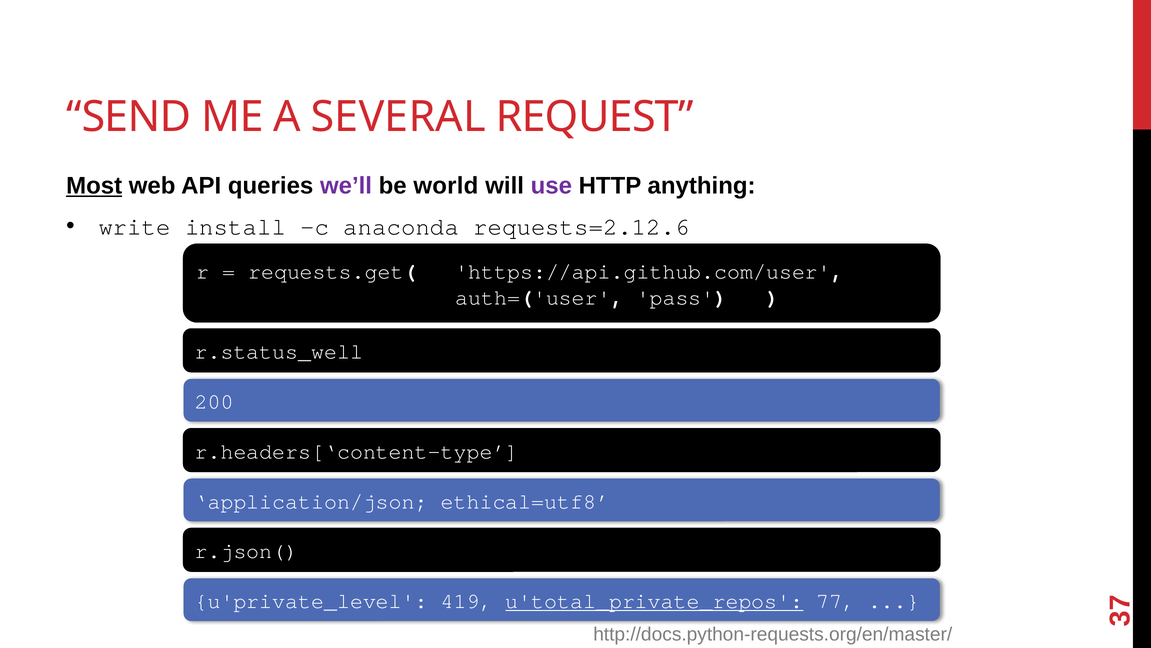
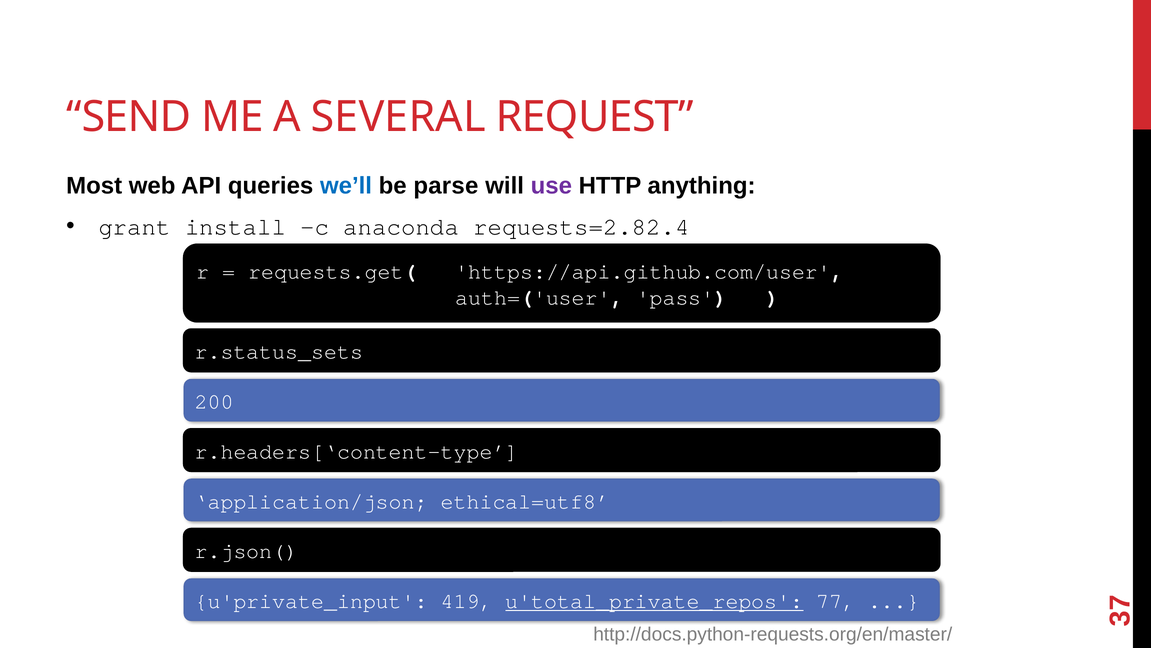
Most underline: present -> none
we’ll colour: purple -> blue
world: world -> parse
write: write -> grant
requests=2.12.6: requests=2.12.6 -> requests=2.82.4
r.status_well: r.status_well -> r.status_sets
u'private_level: u'private_level -> u'private_input
